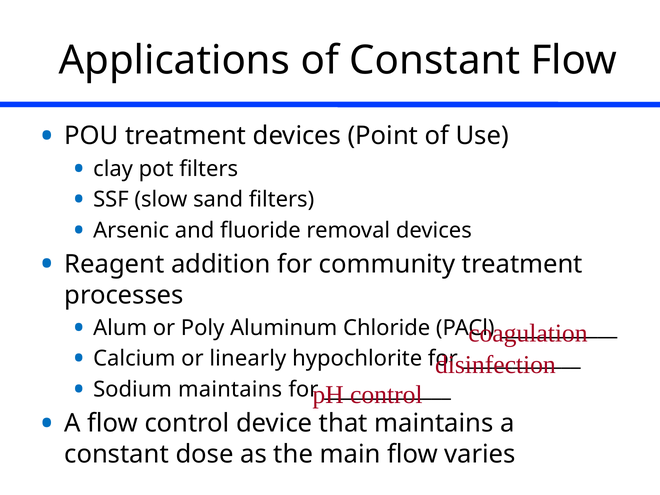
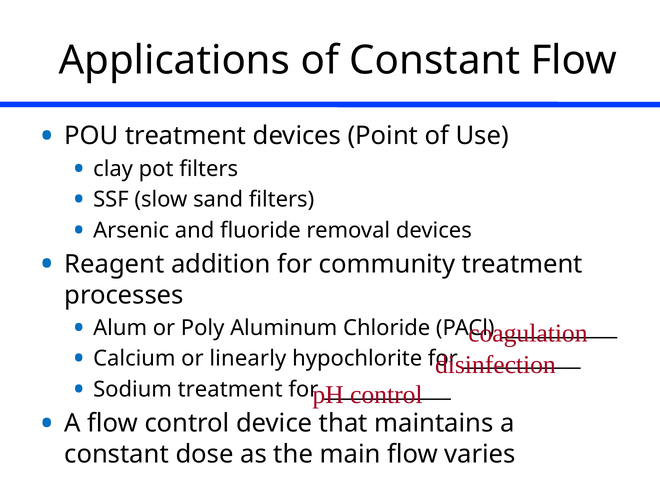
Sodium maintains: maintains -> treatment
